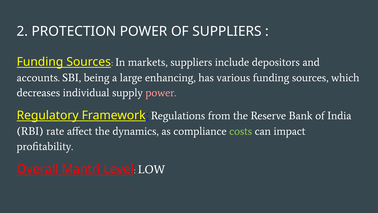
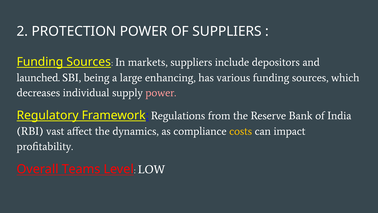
accounts: accounts -> launched
rate: rate -> vast
costs colour: light green -> yellow
Mantri: Mantri -> Teams
